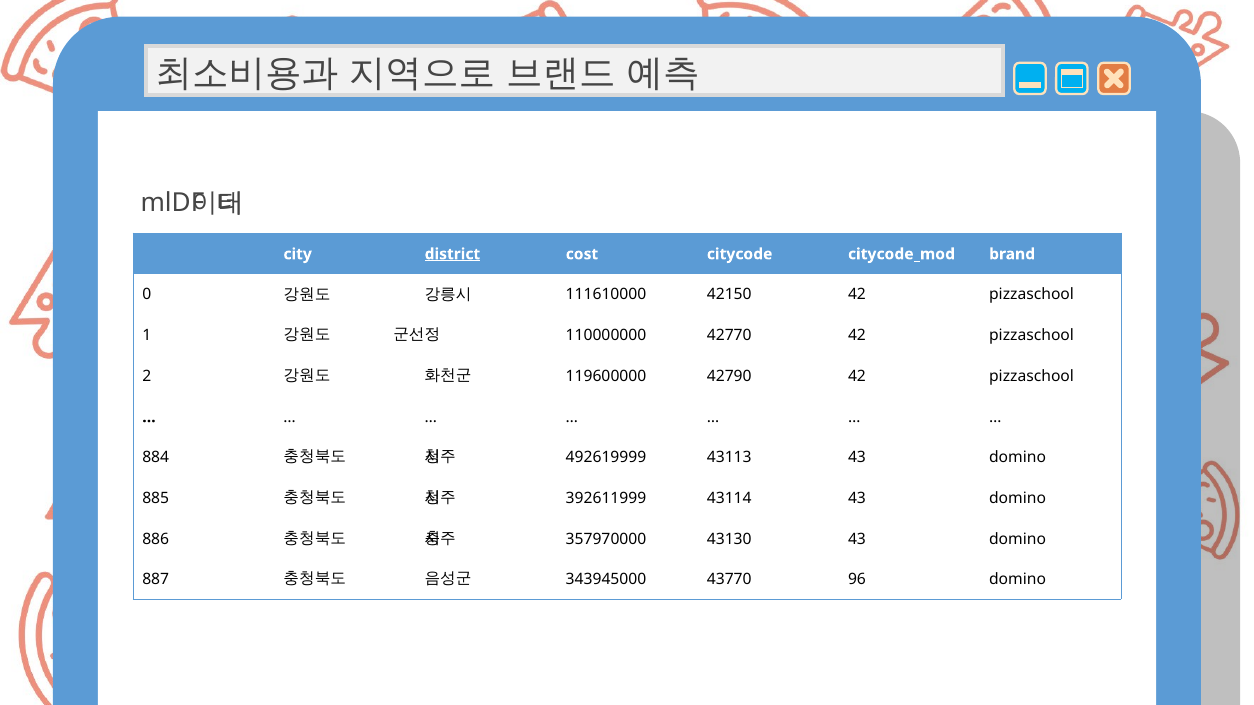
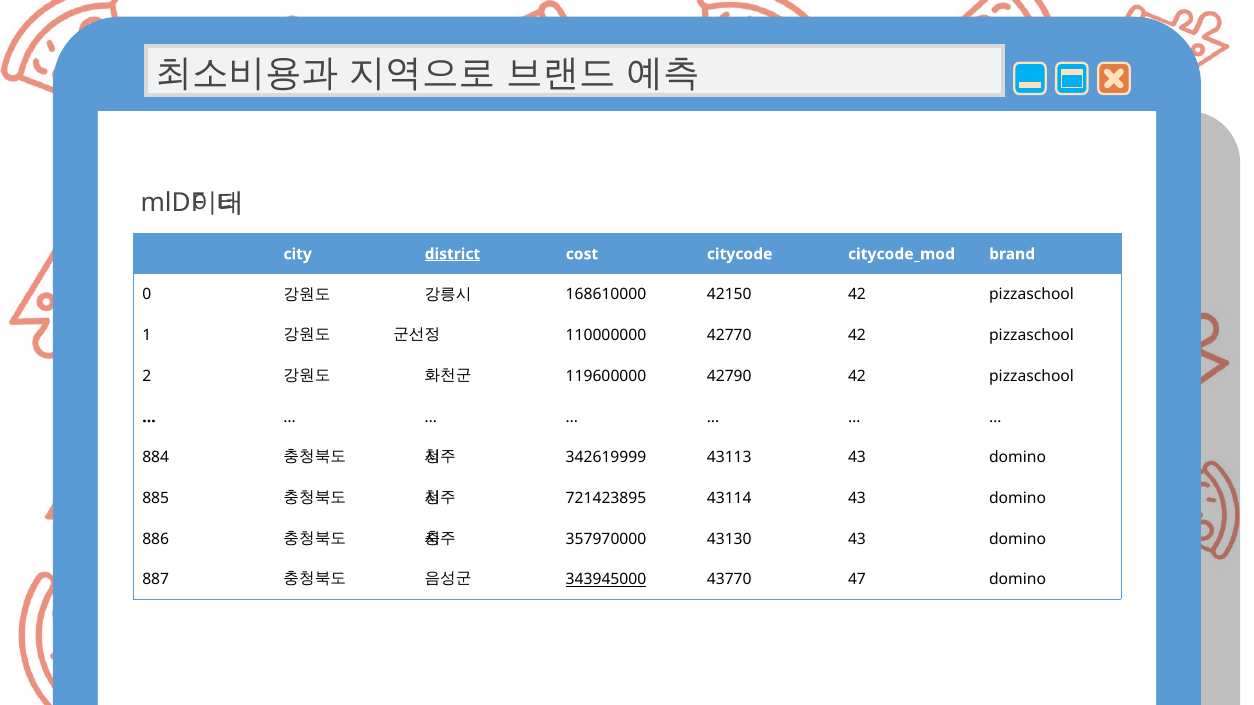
111610000: 111610000 -> 168610000
492619999: 492619999 -> 342619999
392611999: 392611999 -> 721423895
343945000 underline: none -> present
96: 96 -> 47
